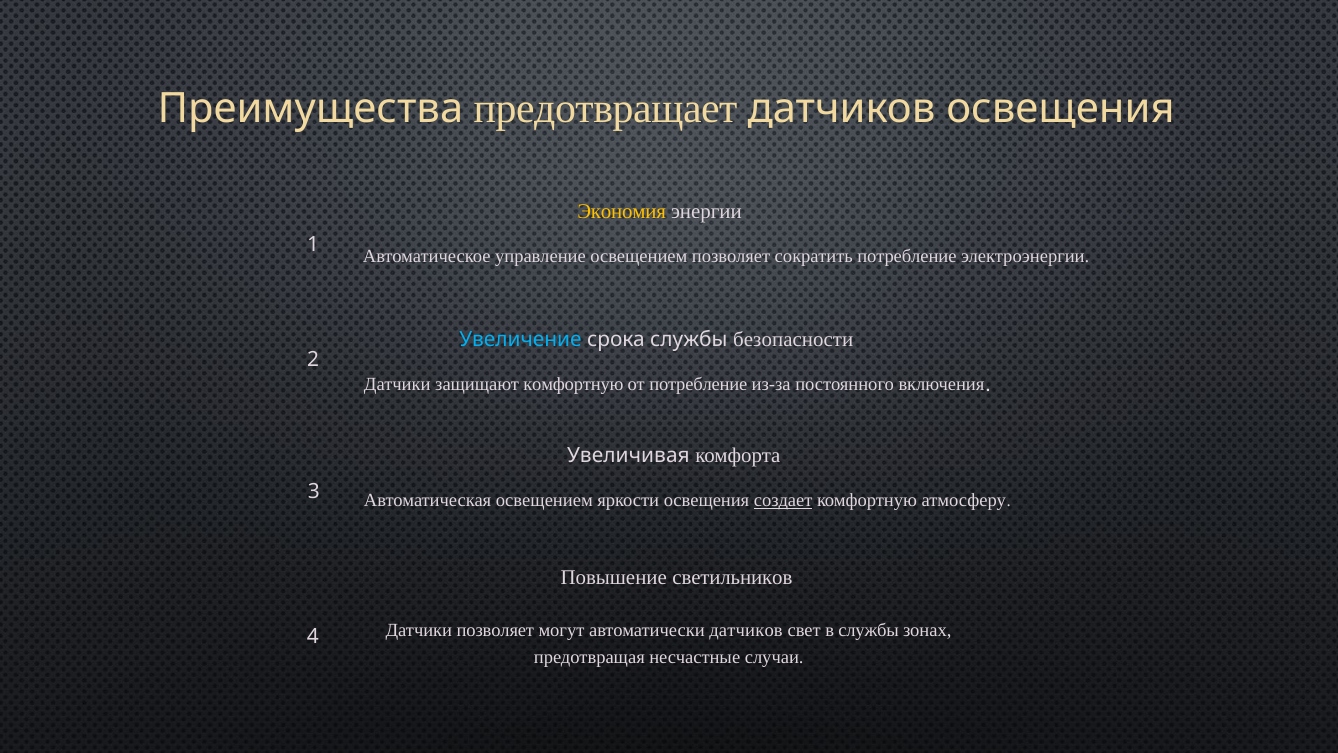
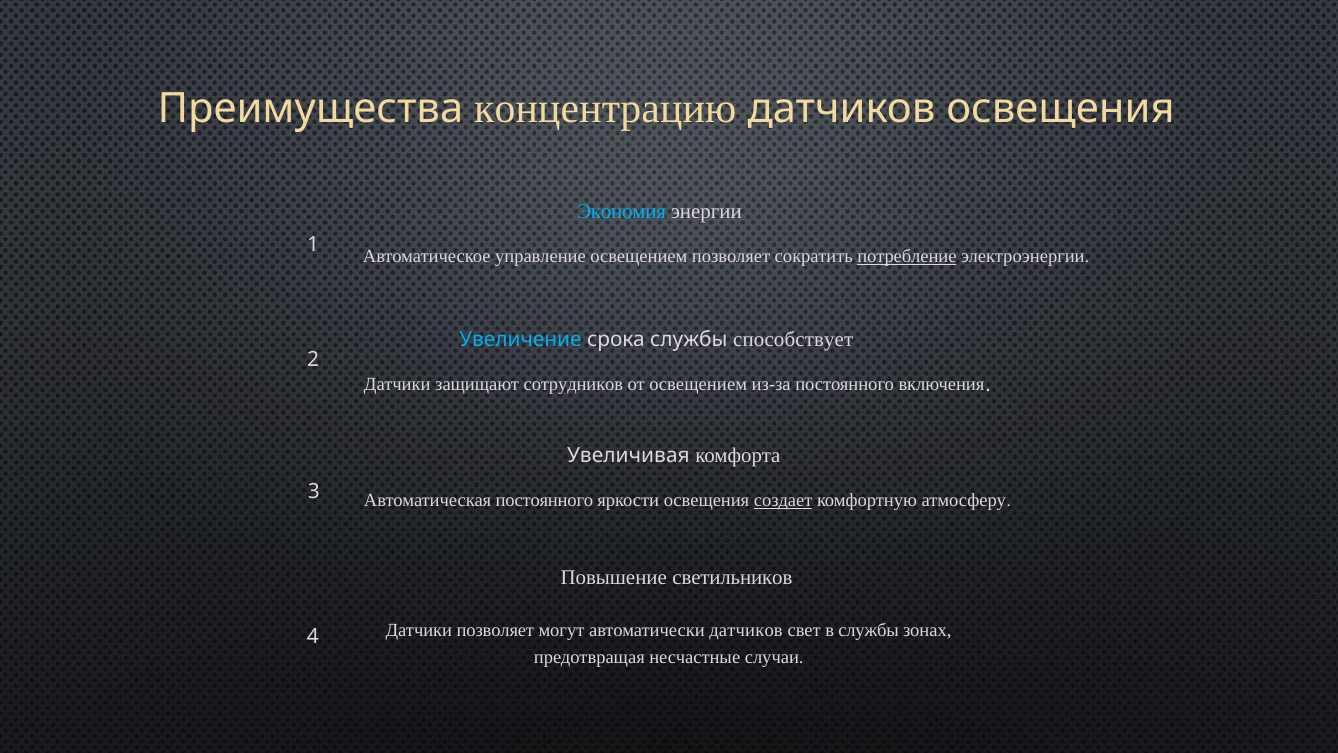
предотвращает: предотвращает -> концентрацию
Экономия colour: yellow -> light blue
потребление at (907, 257) underline: none -> present
безопасности: безопасности -> способствует
защищают комфортную: комфортную -> сотрудников
от потребление: потребление -> освещением
Автоматическая освещением: освещением -> постоянного
